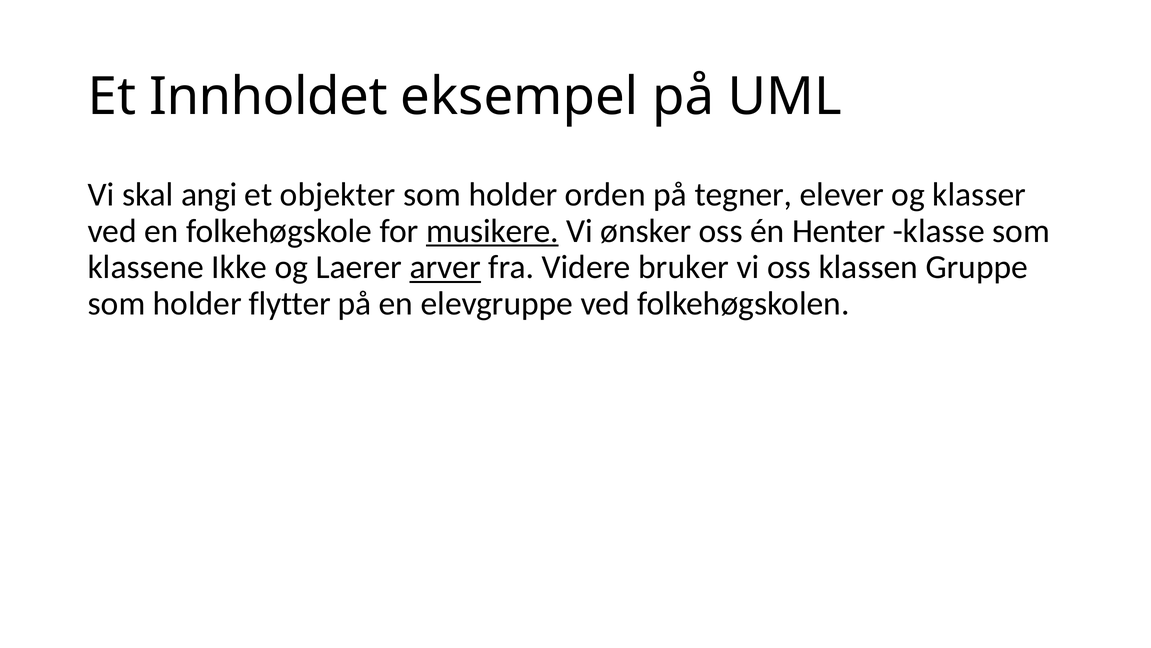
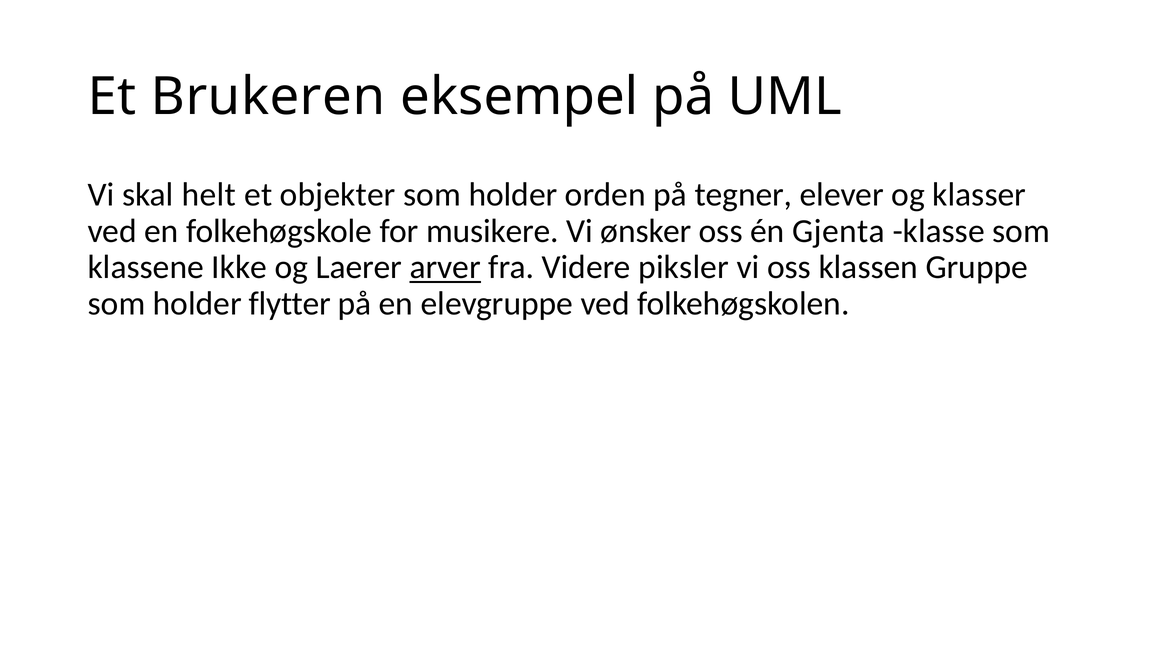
Innholdet: Innholdet -> Brukeren
angi: angi -> helt
musikere underline: present -> none
Henter: Henter -> Gjenta
bruker: bruker -> piksler
